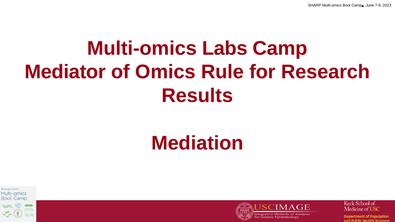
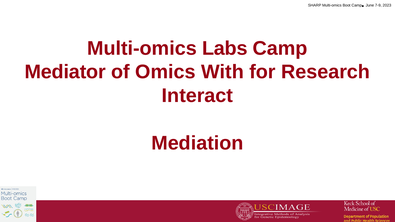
Rule: Rule -> With
Results: Results -> Interact
